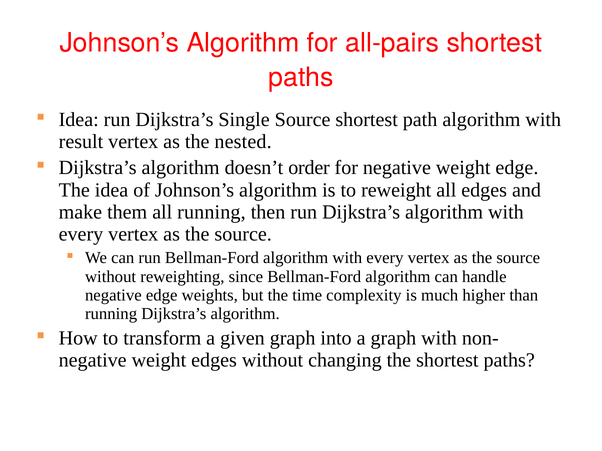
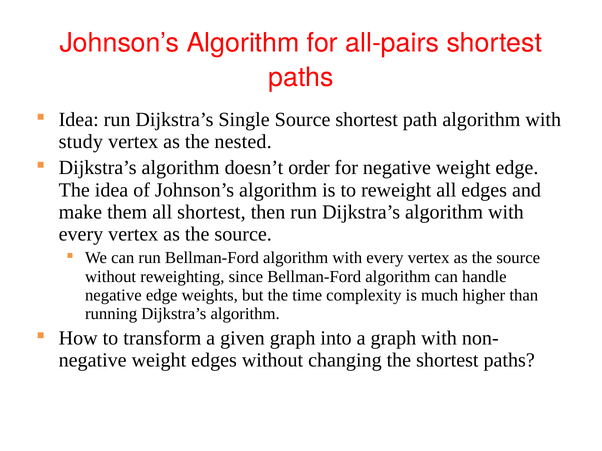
result: result -> study
all running: running -> shortest
